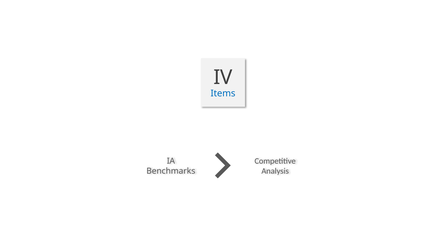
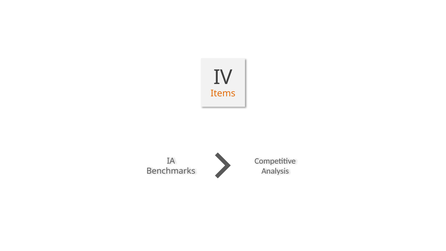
Items colour: blue -> orange
